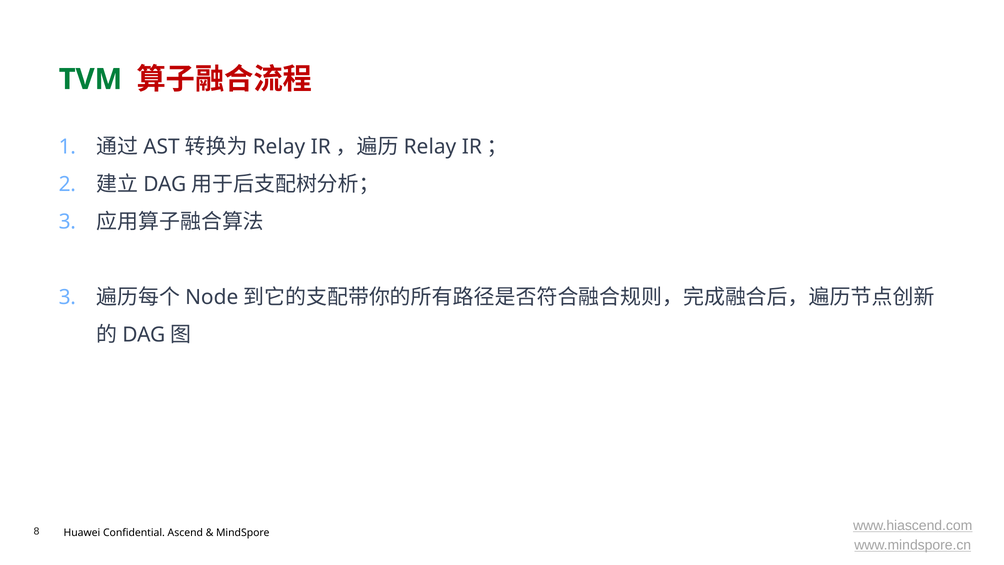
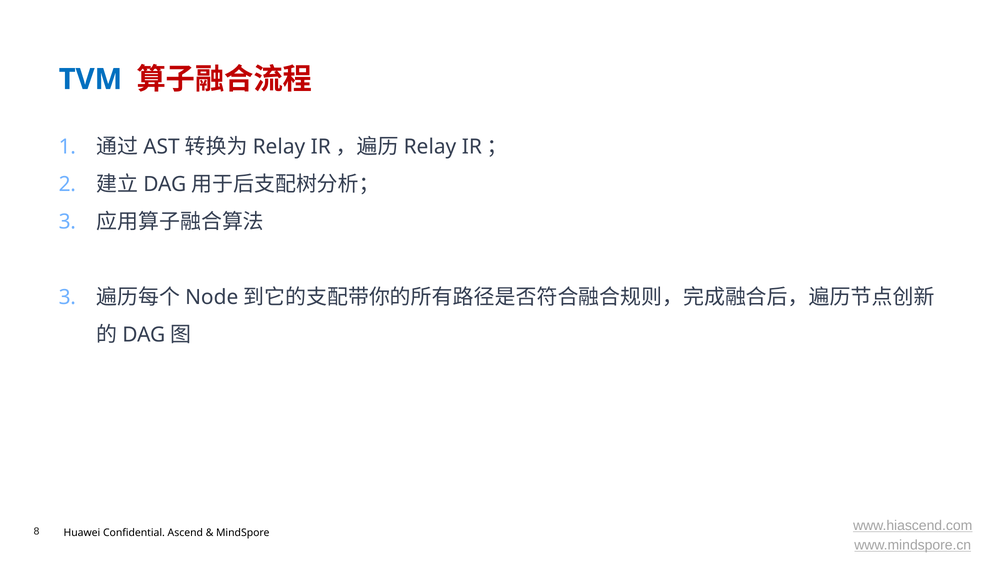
TVM colour: green -> blue
